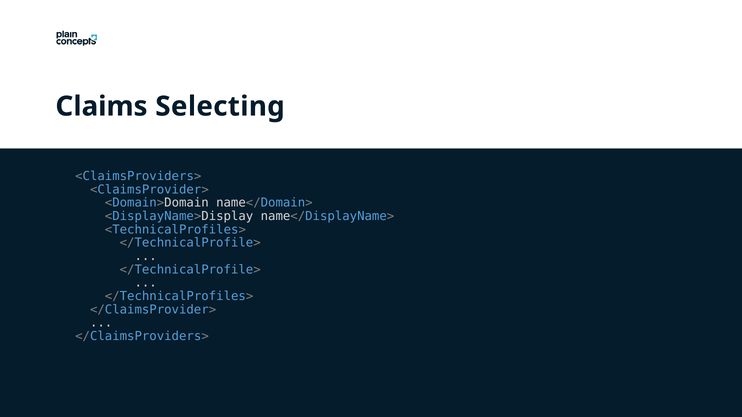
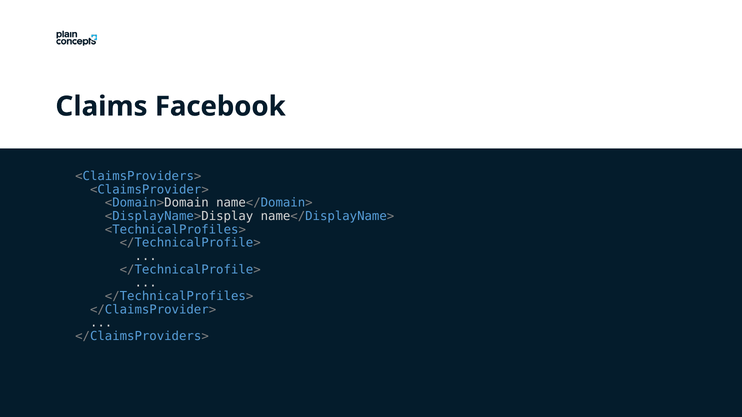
Selecting: Selecting -> Facebook
